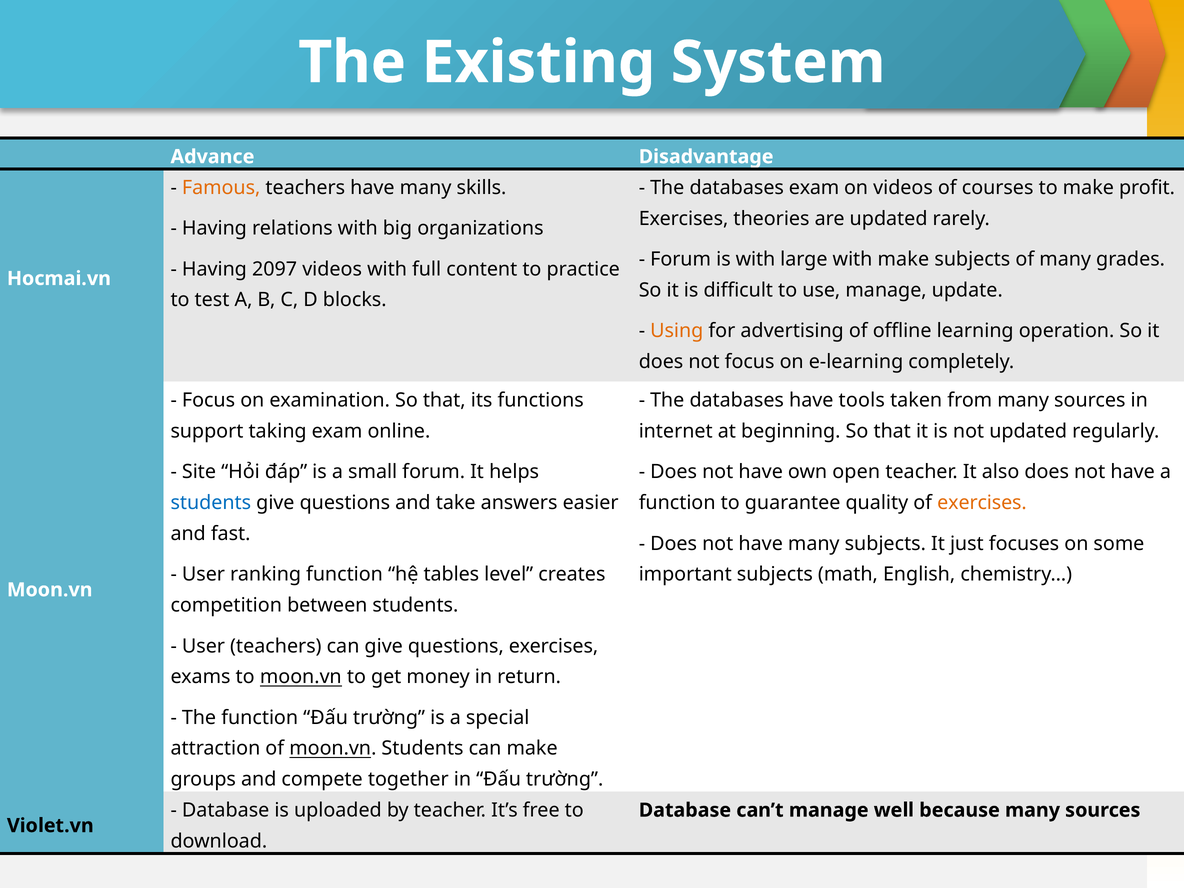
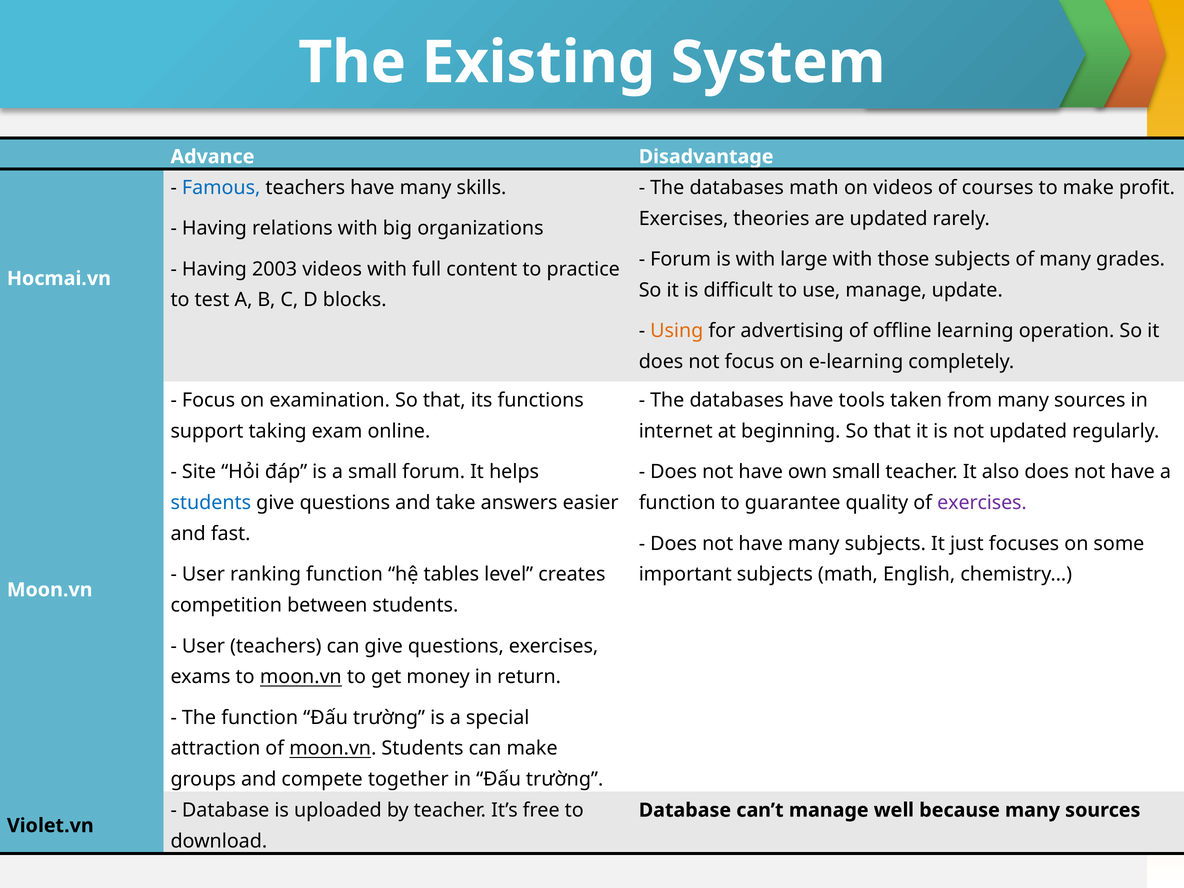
Famous colour: orange -> blue
databases exam: exam -> math
with make: make -> those
2097: 2097 -> 2003
own open: open -> small
exercises at (982, 503) colour: orange -> purple
